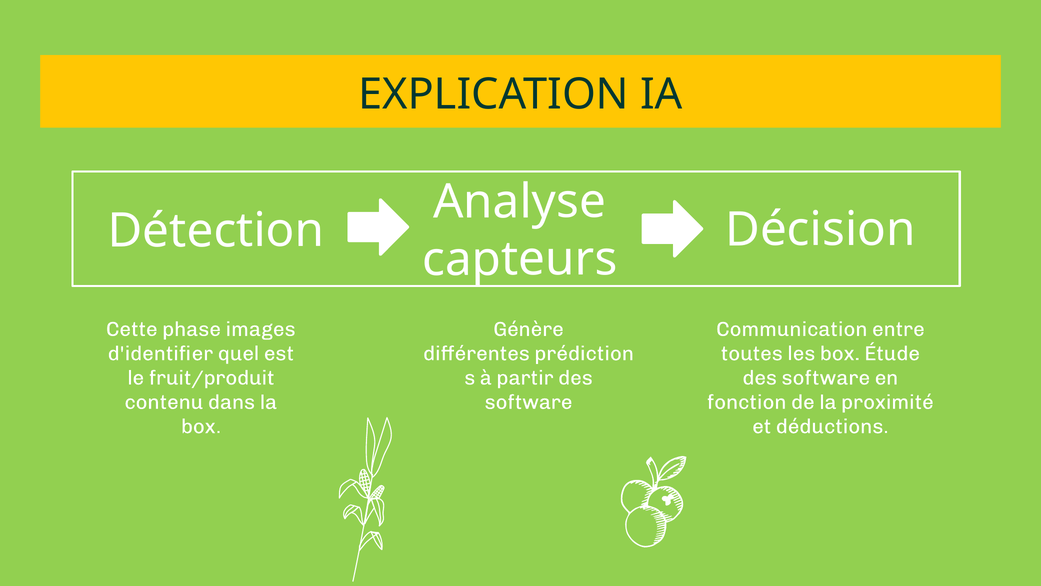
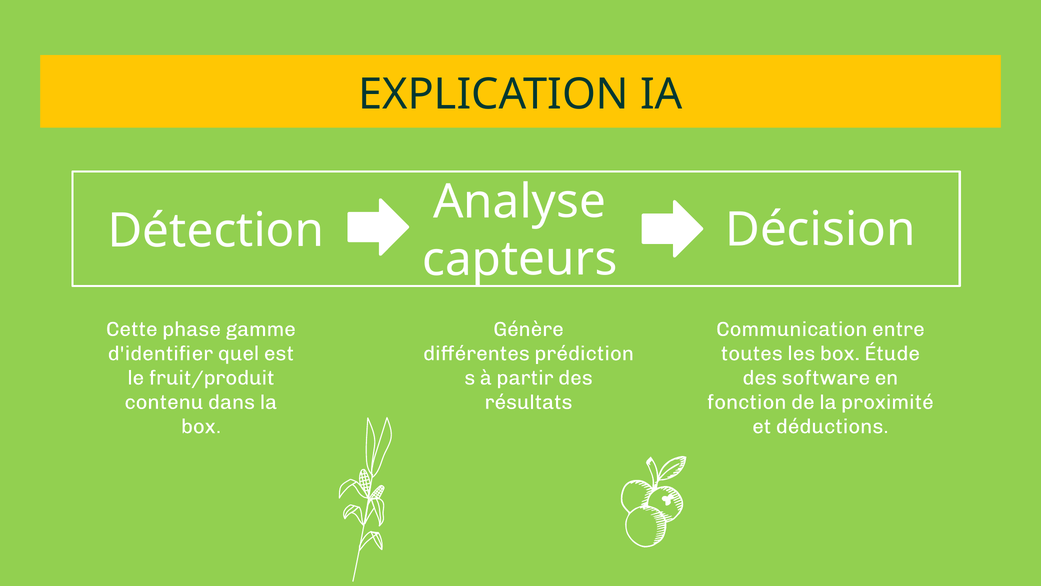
images: images -> gamme
software at (529, 402): software -> résultats
